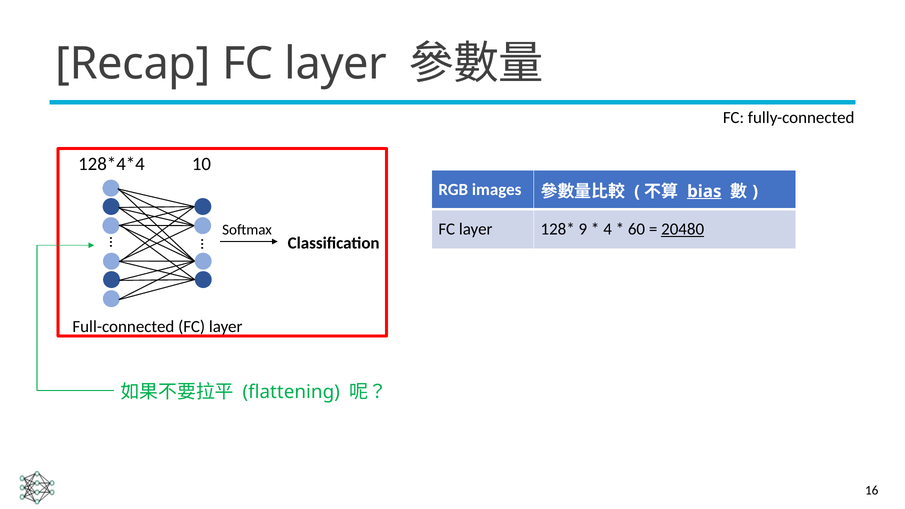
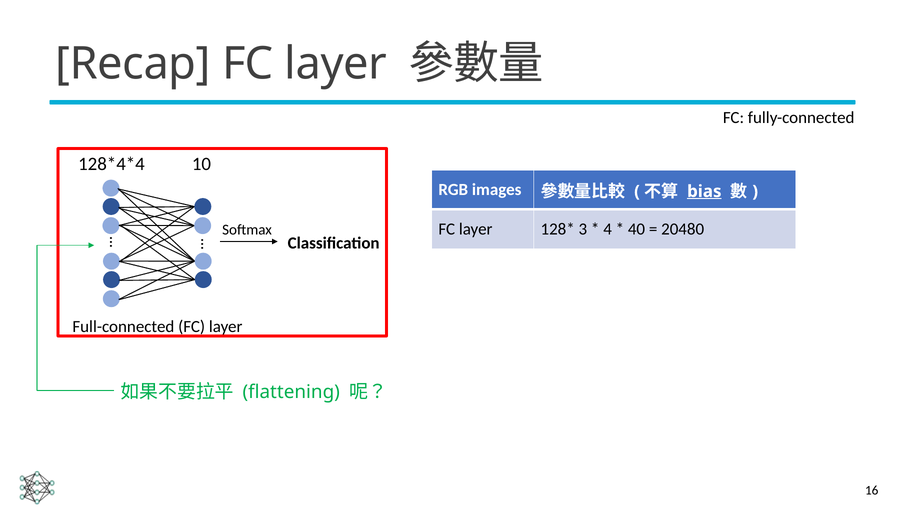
9: 9 -> 3
60: 60 -> 40
20480 underline: present -> none
